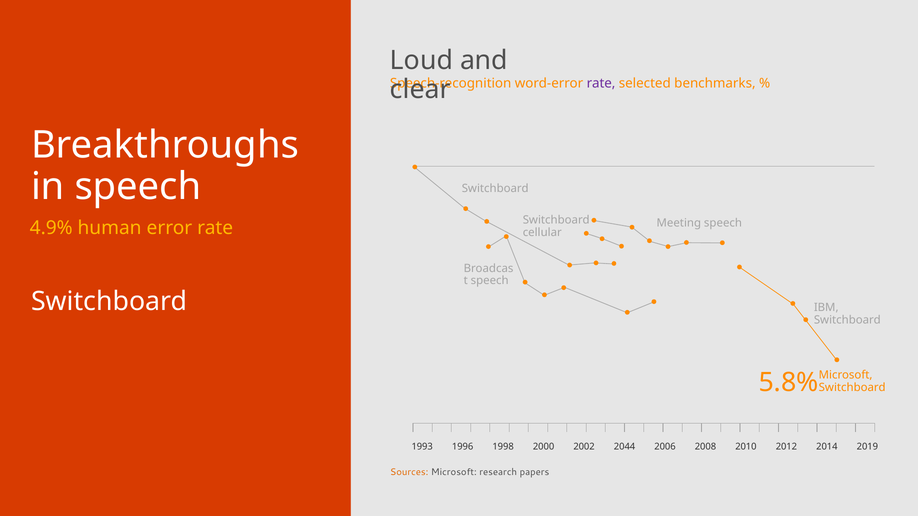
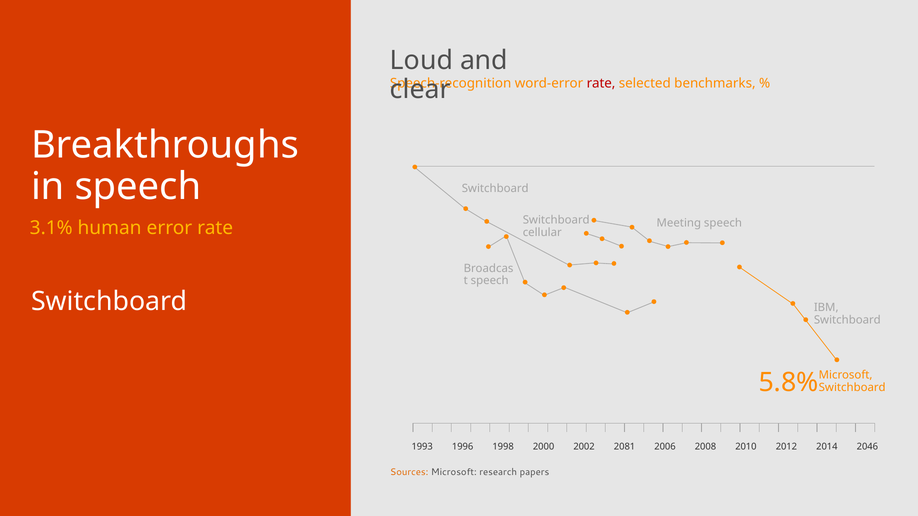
rate at (601, 83) colour: purple -> red
4.9%: 4.9% -> 3.1%
2044: 2044 -> 2081
2019: 2019 -> 2046
